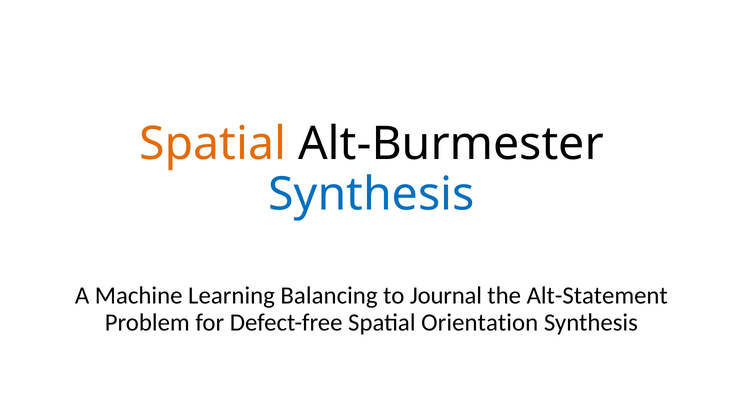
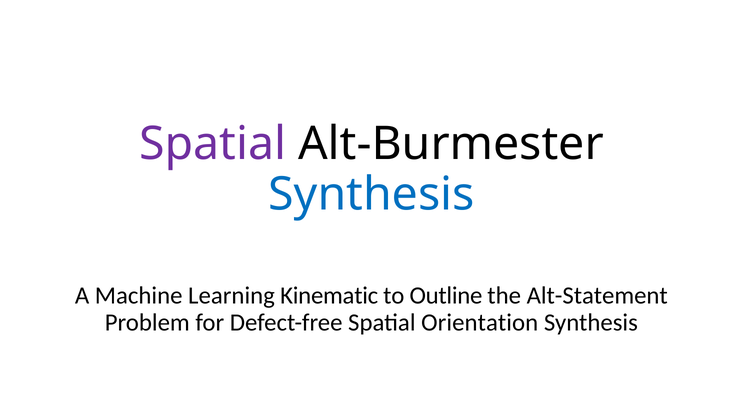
Spatial at (213, 144) colour: orange -> purple
Balancing: Balancing -> Kinematic
Journal: Journal -> Outline
